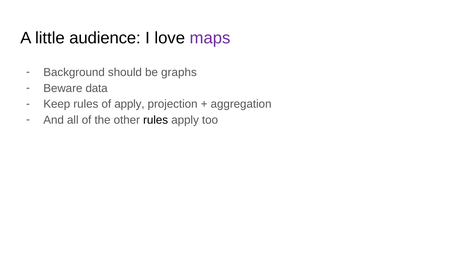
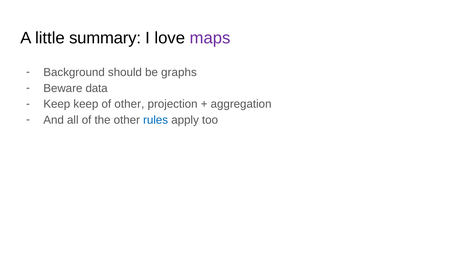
audience: audience -> summary
Keep rules: rules -> keep
of apply: apply -> other
rules at (156, 120) colour: black -> blue
